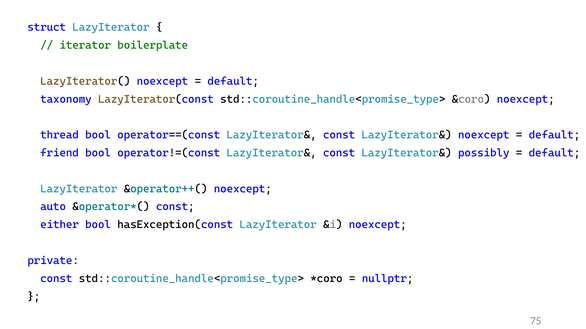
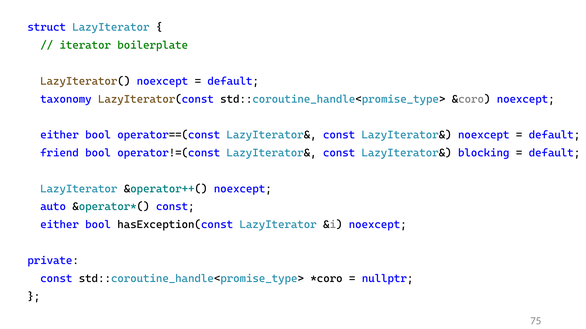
thread at (60, 135): thread -> either
possibly: possibly -> blocking
